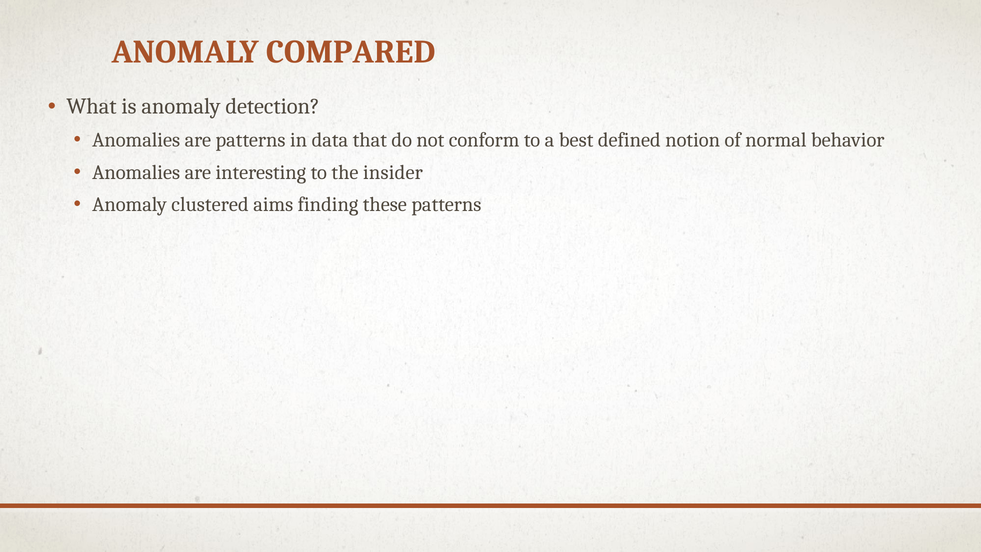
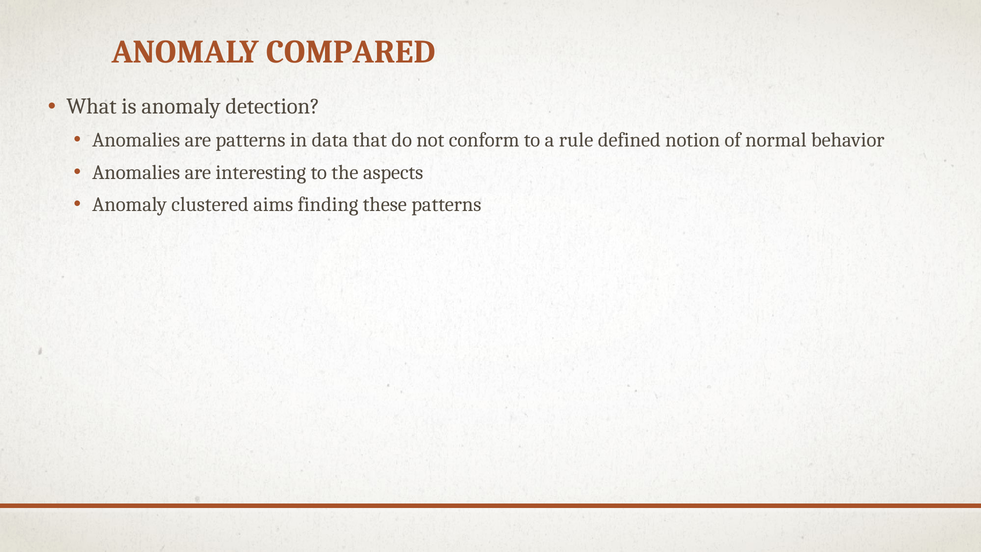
best: best -> rule
insider: insider -> aspects
